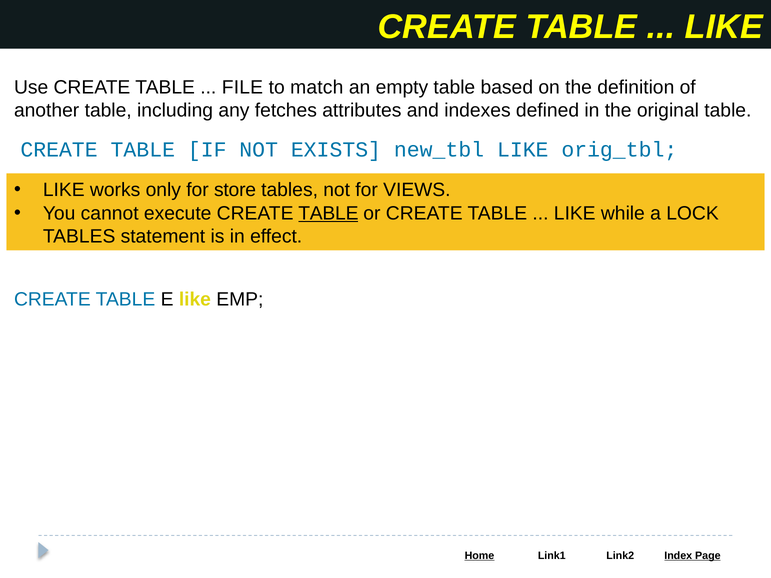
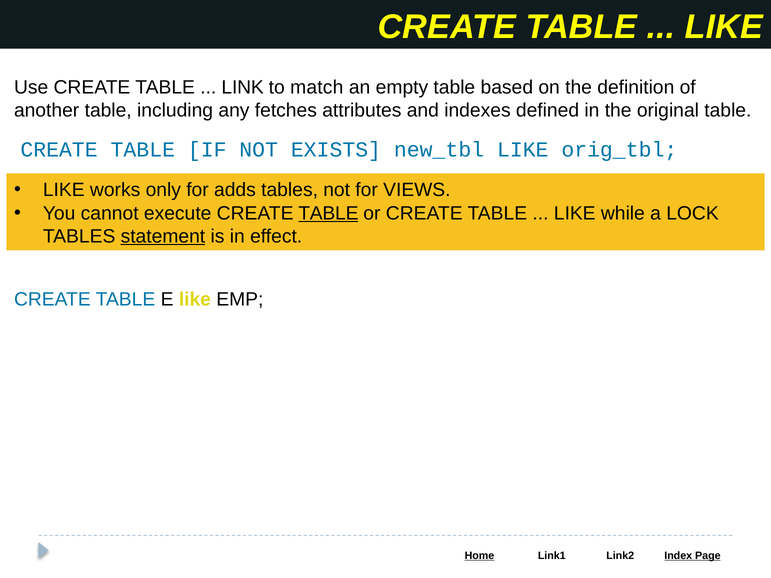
FILE: FILE -> LINK
store: store -> adds
statement underline: none -> present
